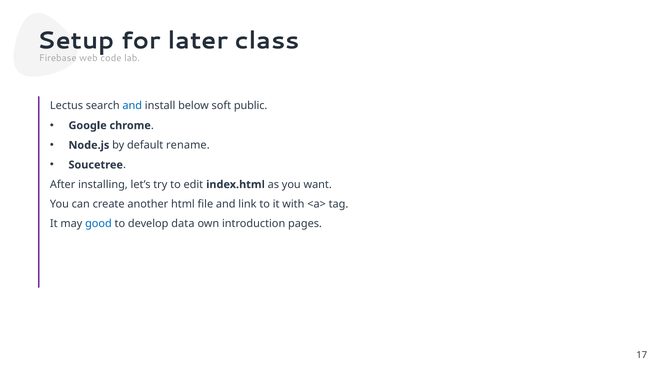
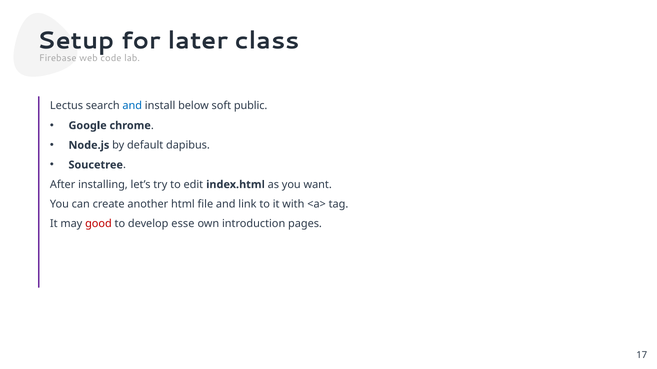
rename: rename -> dapibus
good colour: blue -> red
data: data -> esse
